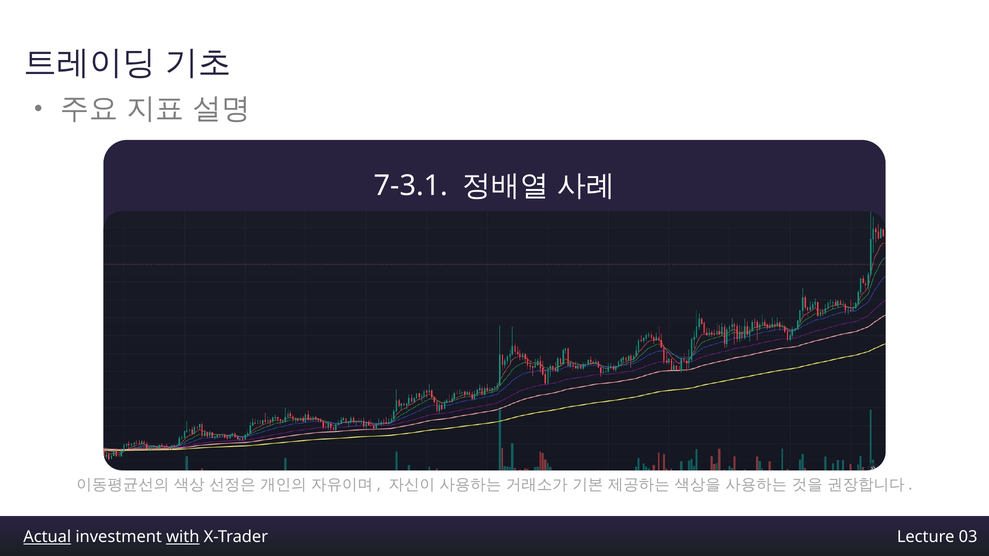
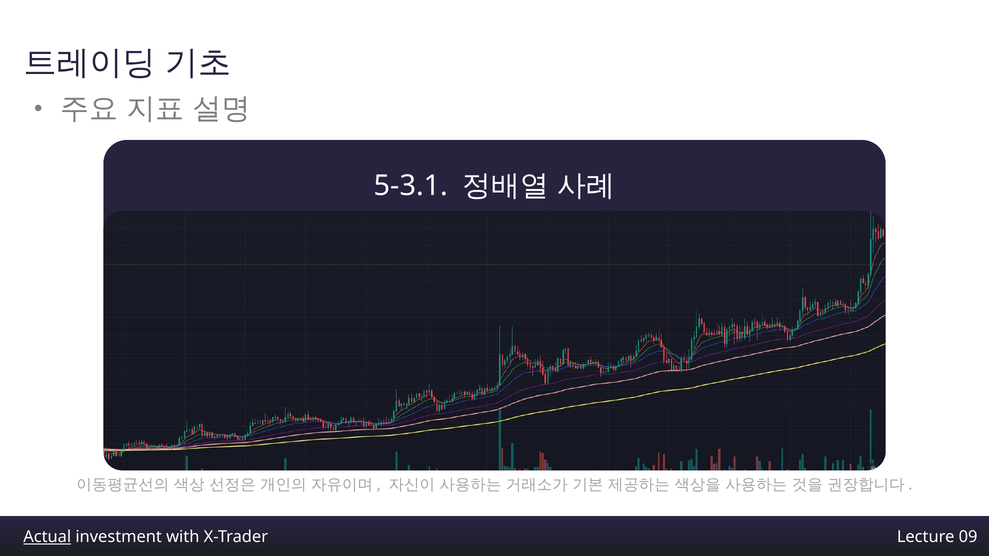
7-3.1: 7-3.1 -> 5-3.1
with underline: present -> none
03: 03 -> 09
